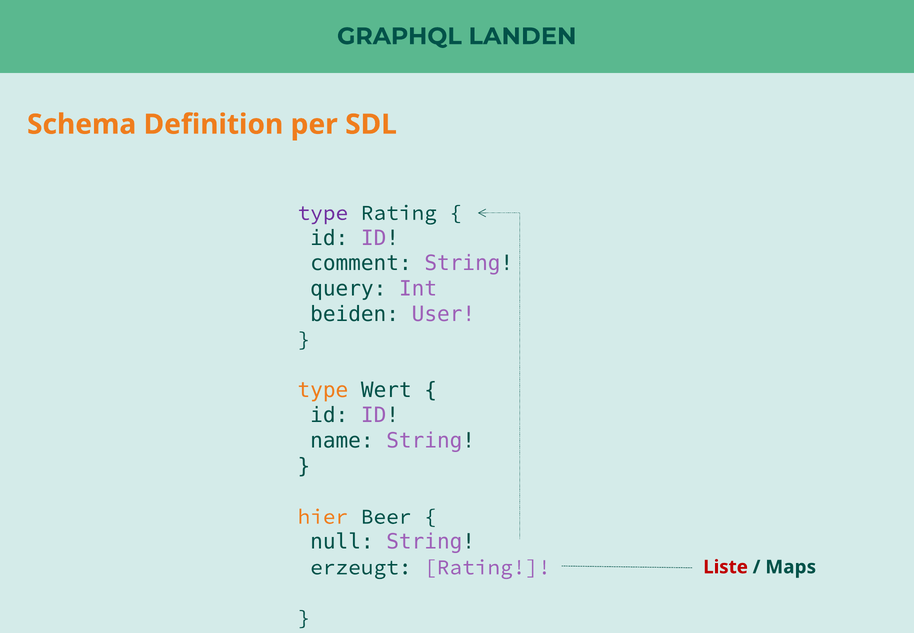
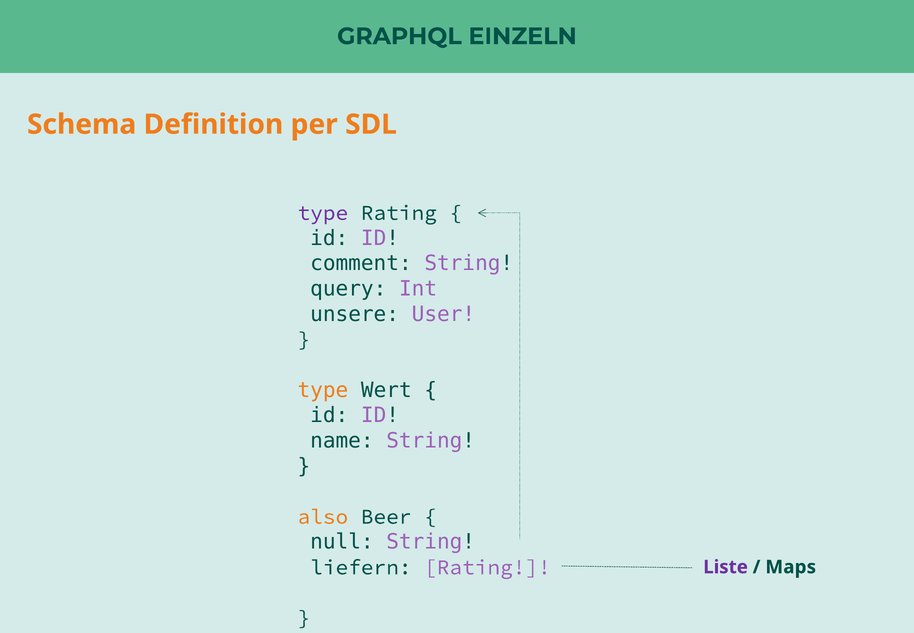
LANDEN: LANDEN -> EINZELN
beiden: beiden -> unsere
hier: hier -> also
erzeugt: erzeugt -> liefern
Liste colour: red -> purple
